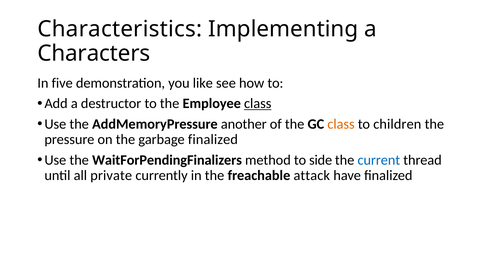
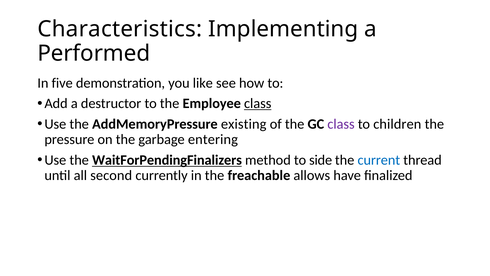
Characters: Characters -> Performed
another: another -> existing
class at (341, 124) colour: orange -> purple
garbage finalized: finalized -> entering
WaitForPendingFinalizers underline: none -> present
private: private -> second
attack: attack -> allows
